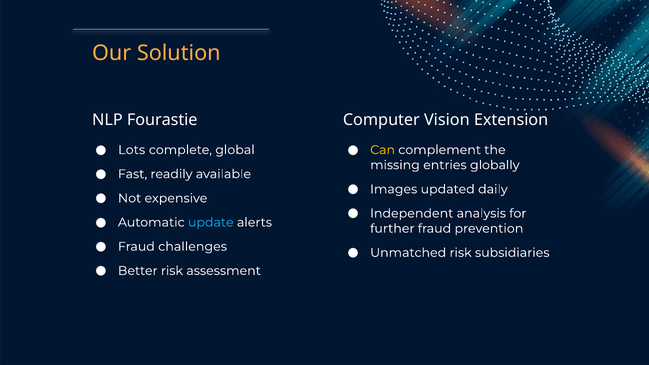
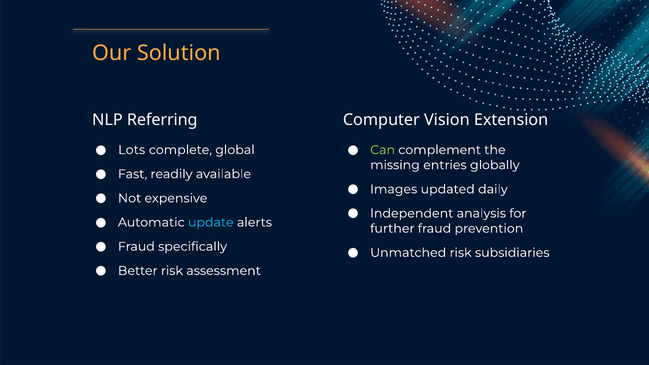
Fourastie: Fourastie -> Referring
Can colour: yellow -> light green
challenges: challenges -> specifically
